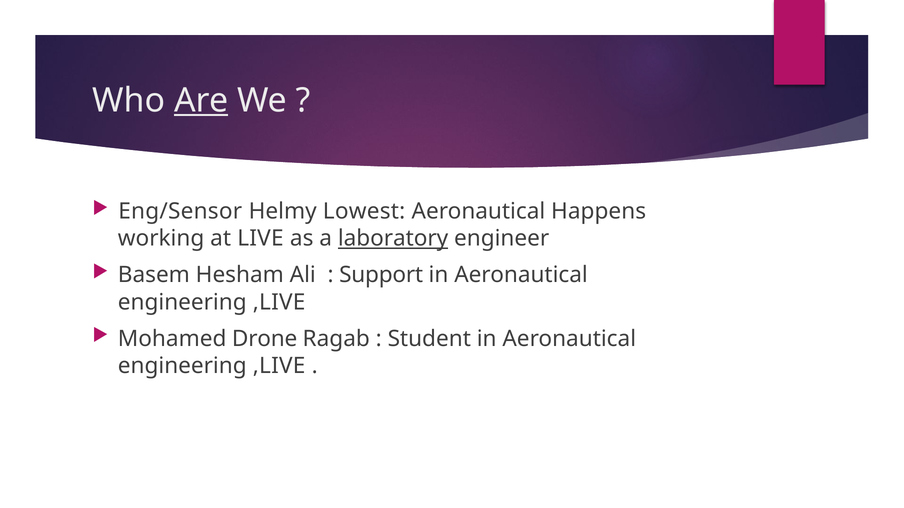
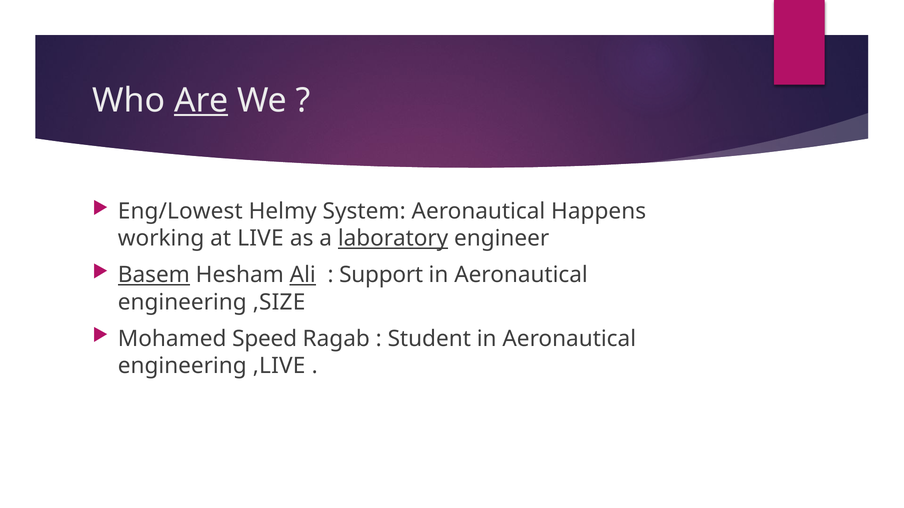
Eng/Sensor: Eng/Sensor -> Eng/Lowest
Lowest: Lowest -> System
Basem underline: none -> present
Ali underline: none -> present
,LIVE at (279, 302): ,LIVE -> ,SIZE
Drone: Drone -> Speed
